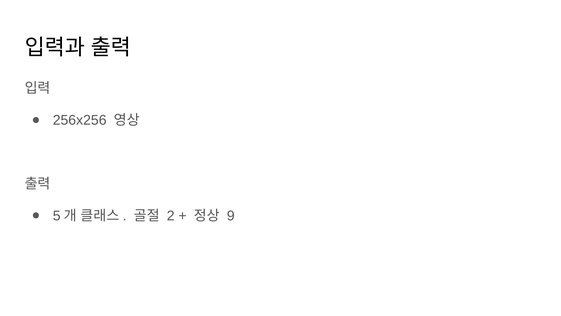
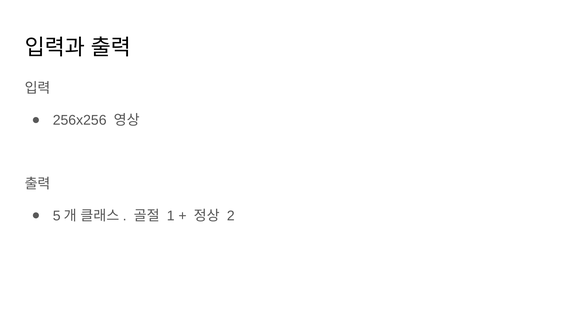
2: 2 -> 1
9: 9 -> 2
